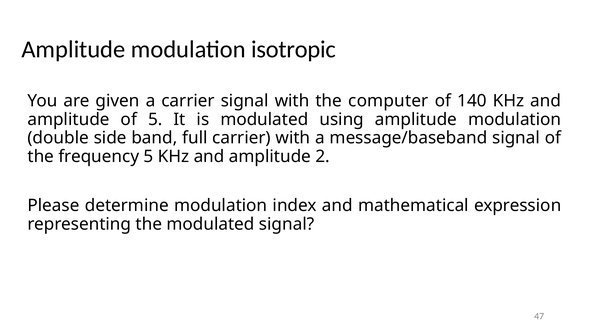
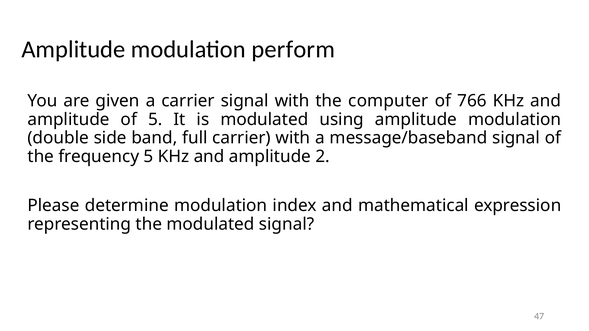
isotropic: isotropic -> perform
140: 140 -> 766
